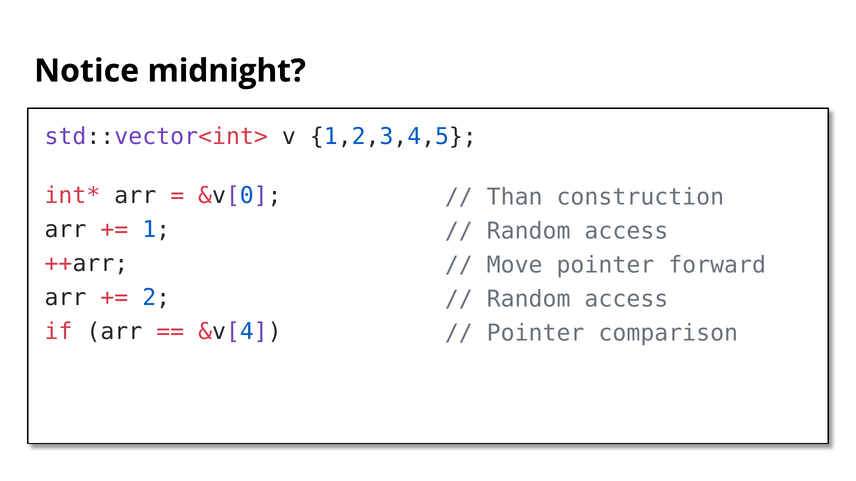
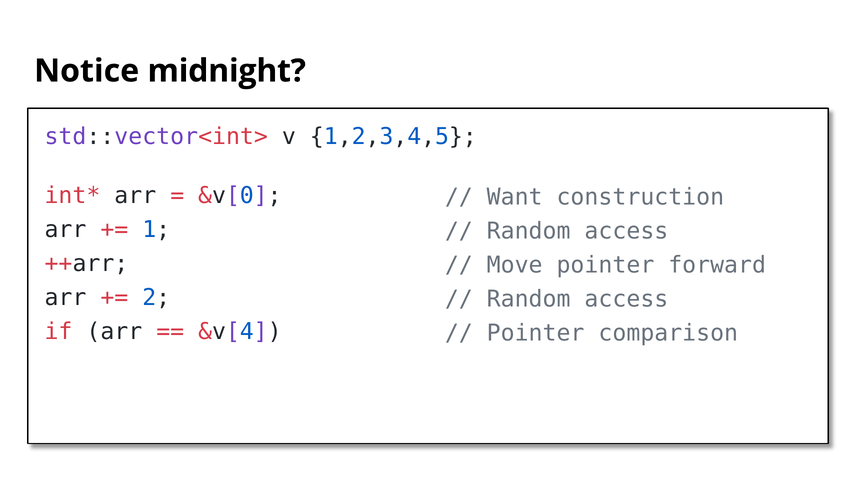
Than: Than -> Want
